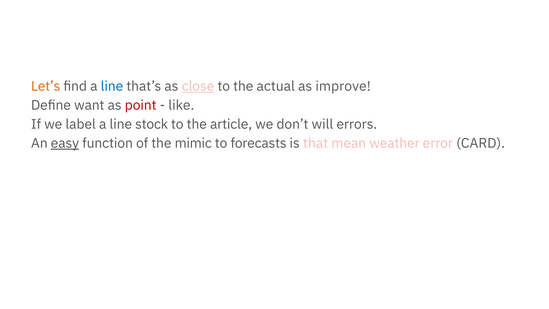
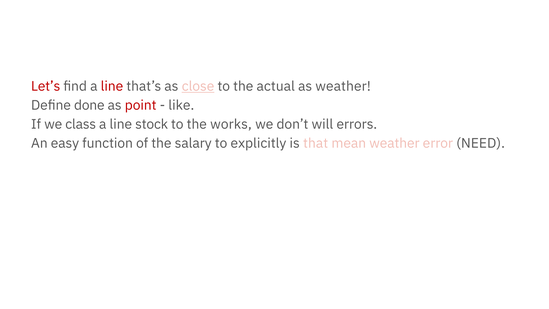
Let’s colour: orange -> red
line at (112, 86) colour: blue -> red
as improve: improve -> weather
want: want -> done
label: label -> class
article: article -> works
easy underline: present -> none
mimic: mimic -> salary
forecasts: forecasts -> explicitly
CARD: CARD -> NEED
